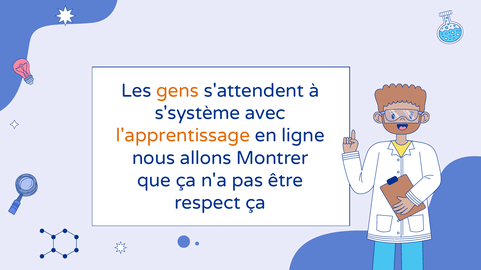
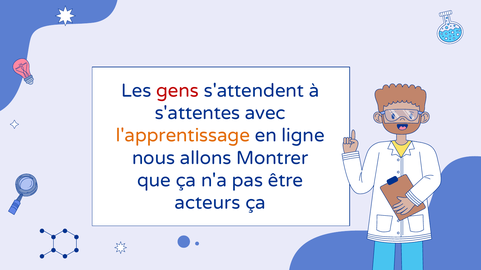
gens colour: orange -> red
s'système: s'système -> s'attentes
respect: respect -> acteurs
